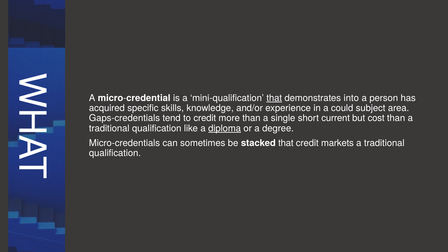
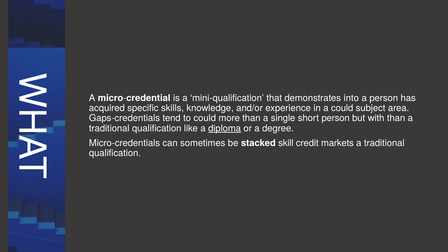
that at (274, 98) underline: present -> none
to credit: credit -> could
short current: current -> person
cost: cost -> with
stacked that: that -> skill
